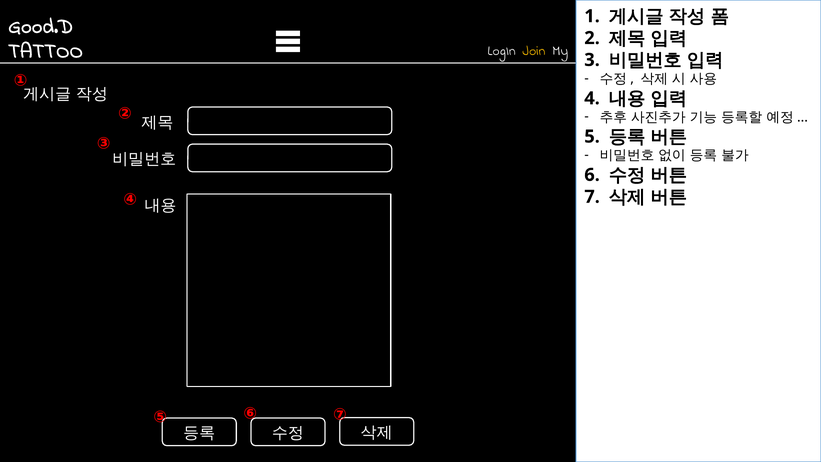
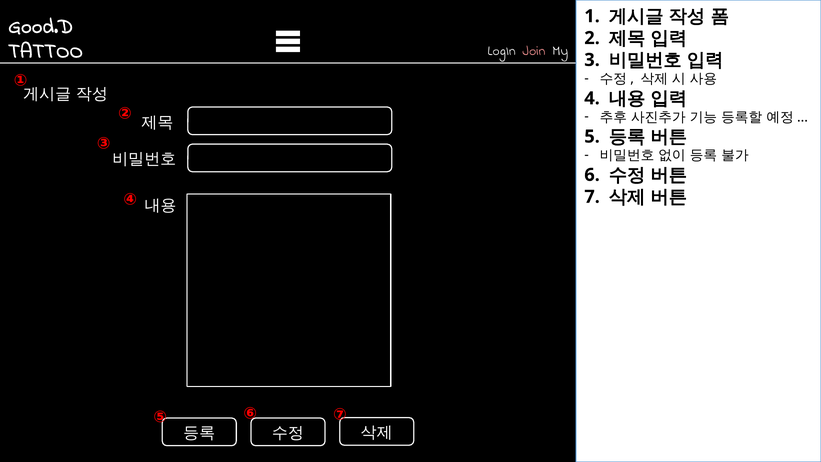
Join colour: yellow -> pink
